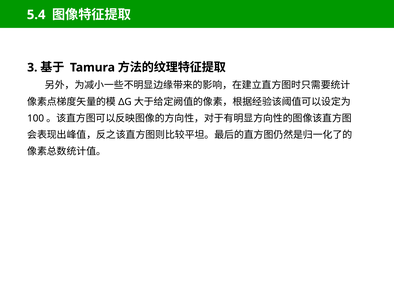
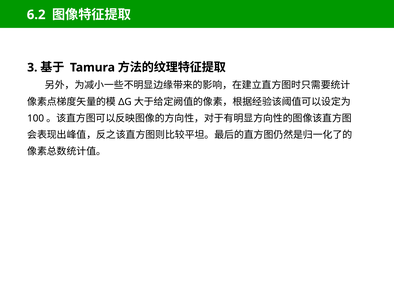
5.4: 5.4 -> 6.2
